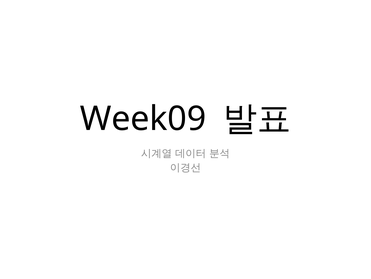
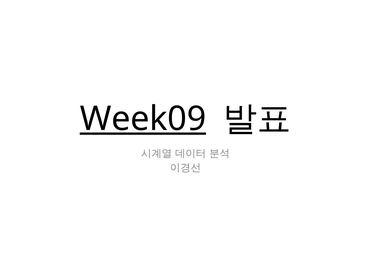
Week09 underline: none -> present
